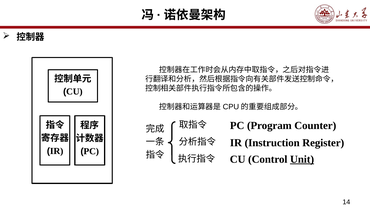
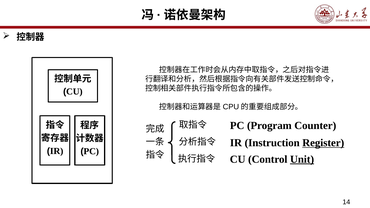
Register underline: none -> present
